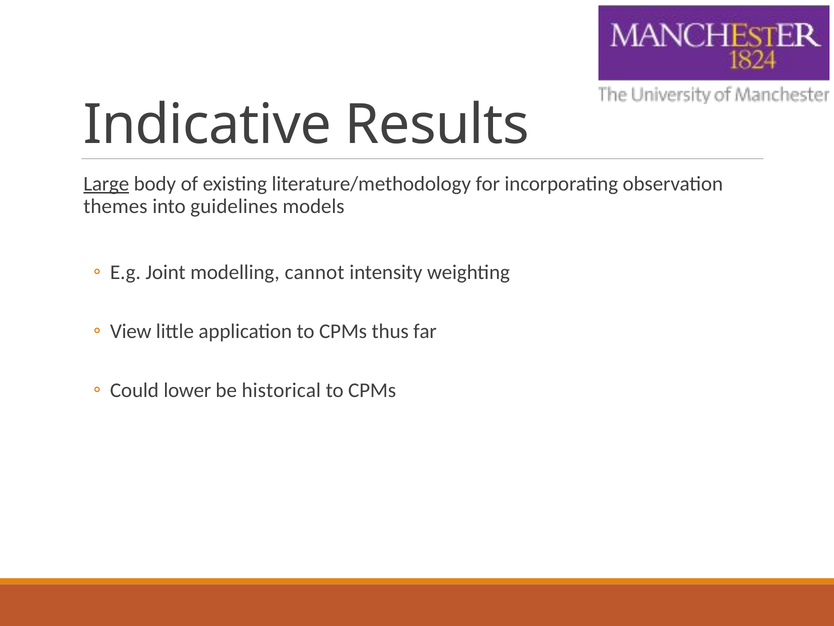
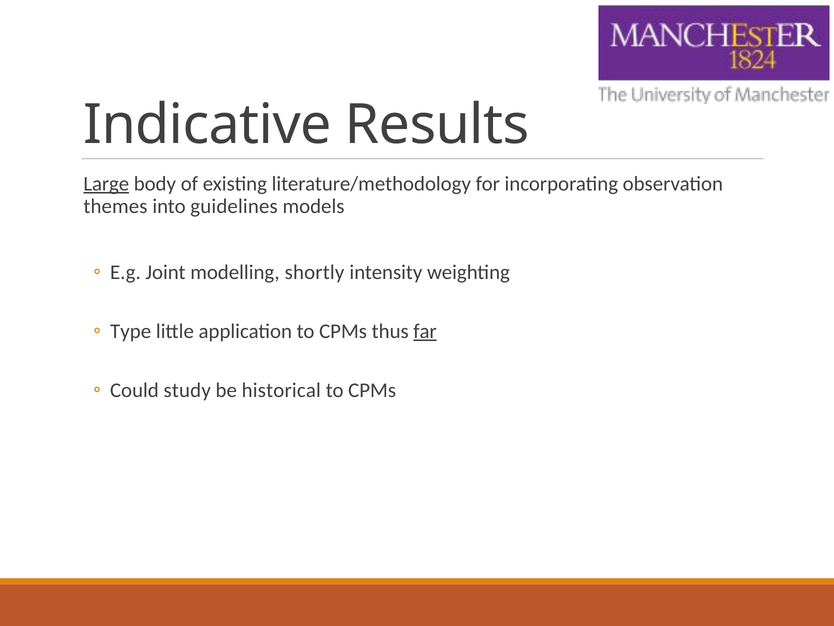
cannot: cannot -> shortly
View: View -> Type
far underline: none -> present
lower: lower -> study
